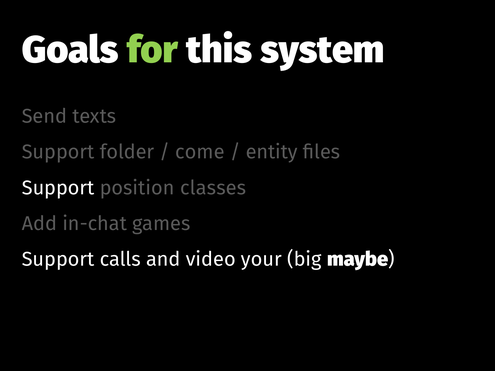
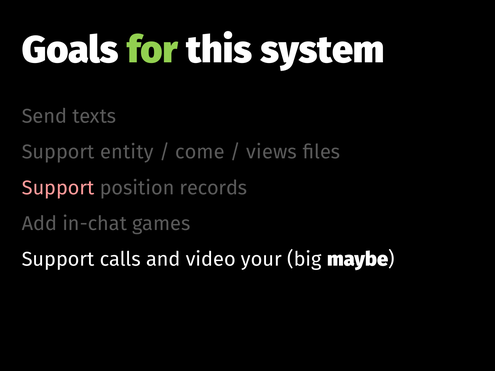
folder: folder -> entity
entity: entity -> views
Support at (58, 188) colour: white -> pink
classes: classes -> records
